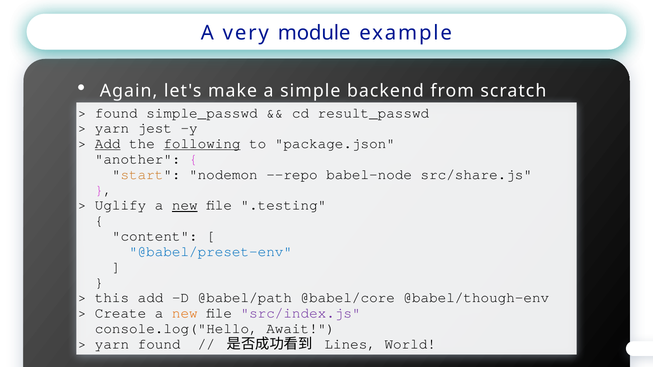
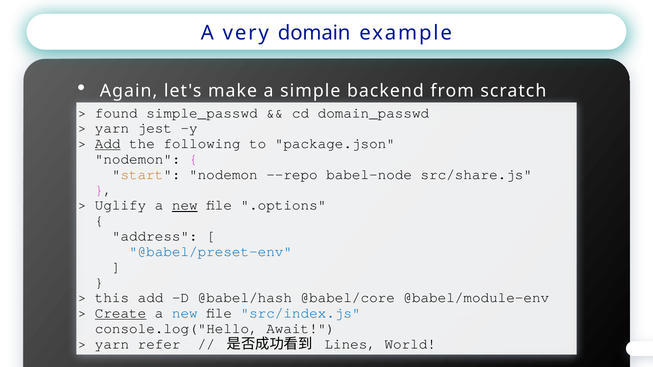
module: module -> domain
result_passwd: result_passwd -> domain_passwd
following underline: present -> none
another at (138, 159): another -> nodemon
.testing: .testing -> .options
content: content -> address
@babel/path: @babel/path -> @babel/hash
@babel/though-env: @babel/though-env -> @babel/module-env
Create underline: none -> present
new at (185, 313) colour: orange -> blue
src/index.js colour: purple -> blue
yarn found: found -> refer
